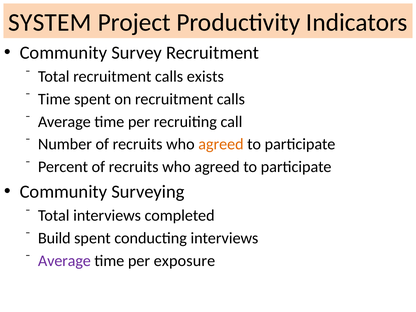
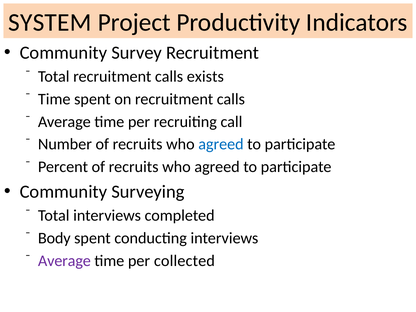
agreed at (221, 144) colour: orange -> blue
Build: Build -> Body
exposure: exposure -> collected
